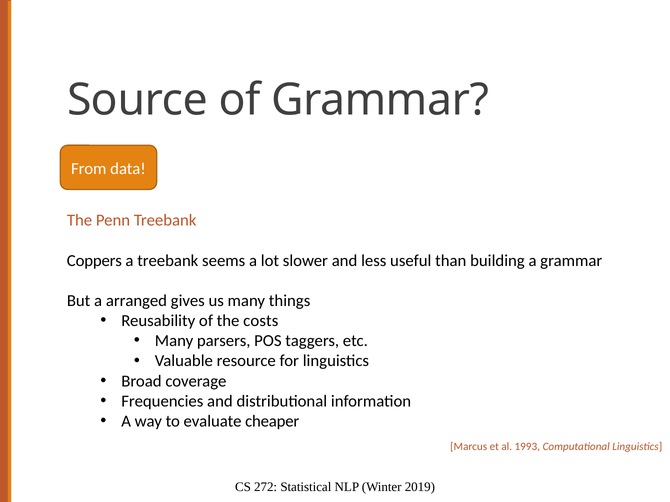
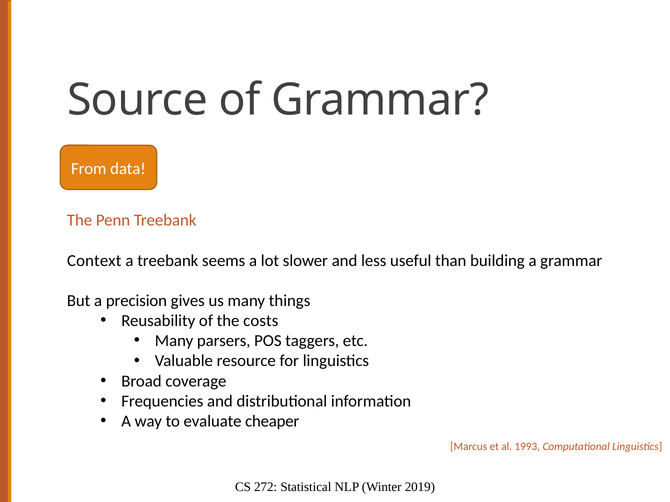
Coppers: Coppers -> Context
arranged: arranged -> precision
